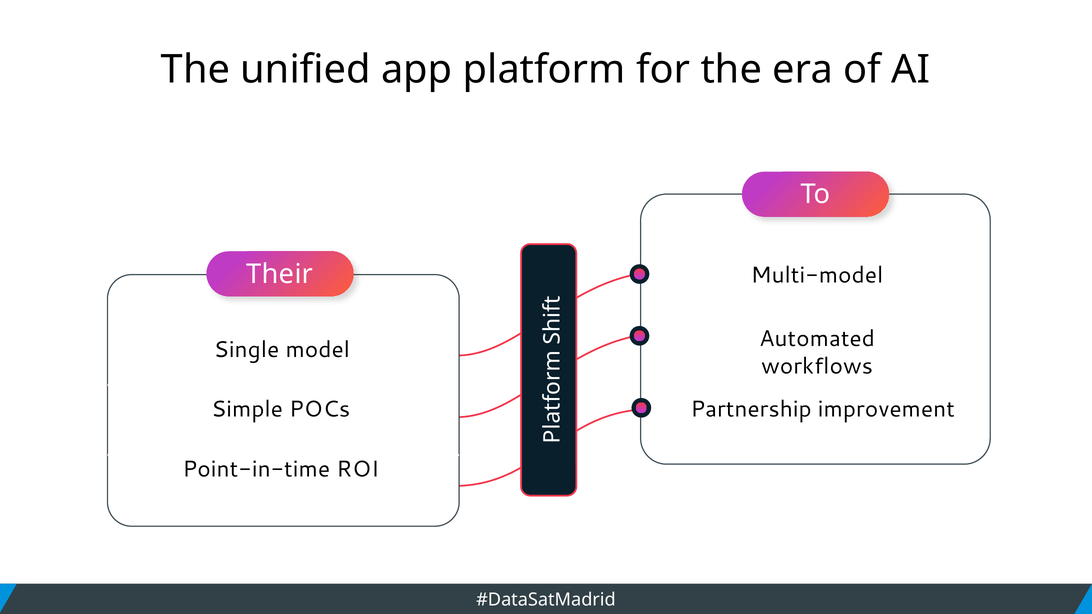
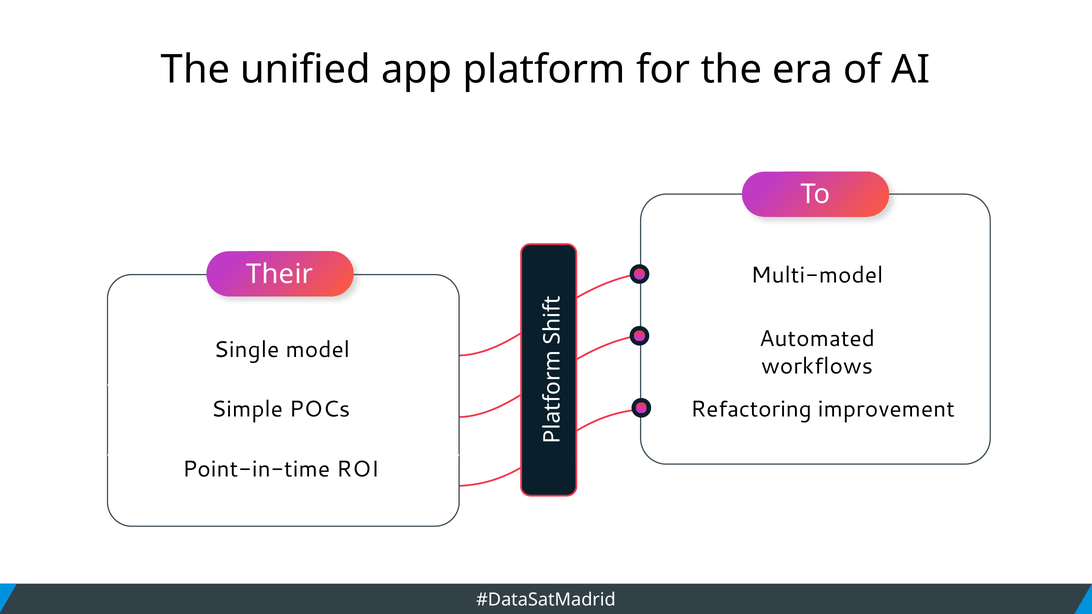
Partnership: Partnership -> Refactoring
